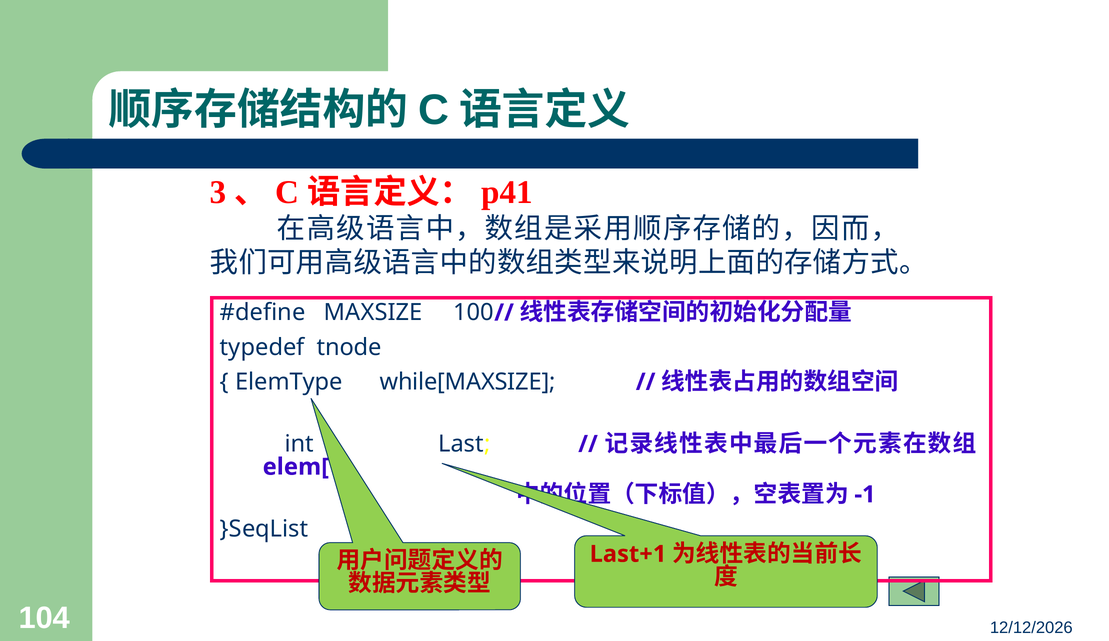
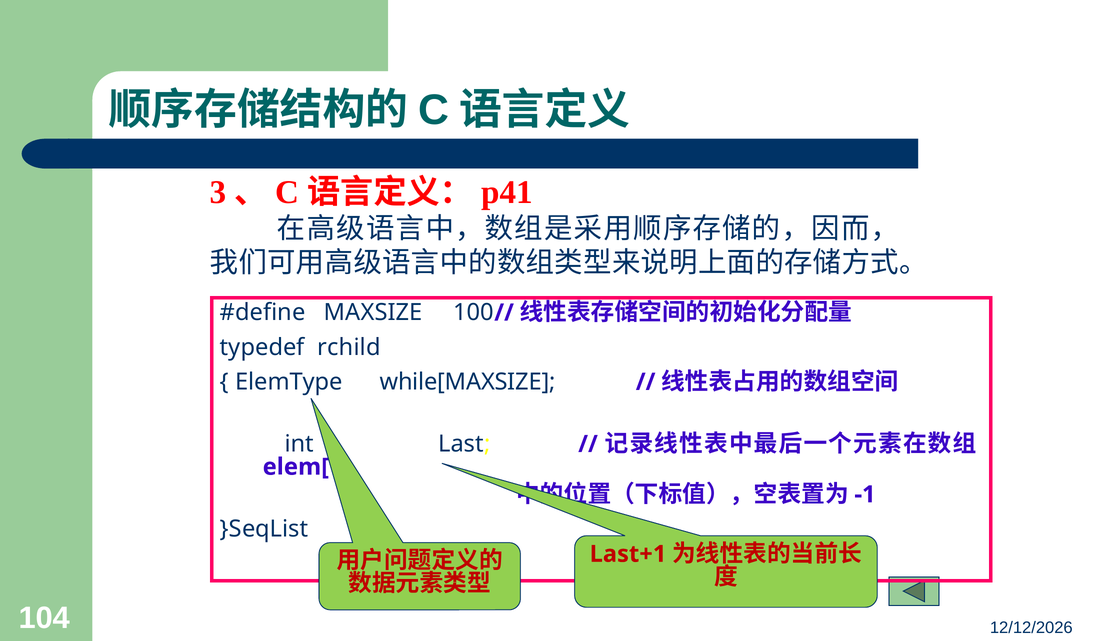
tnode: tnode -> rchild
